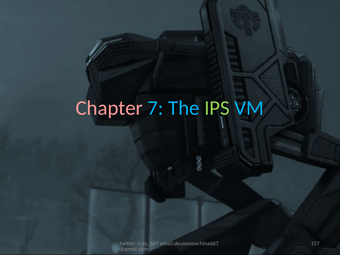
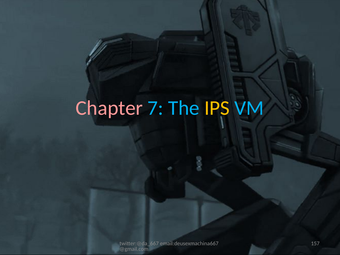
IPS colour: light green -> yellow
